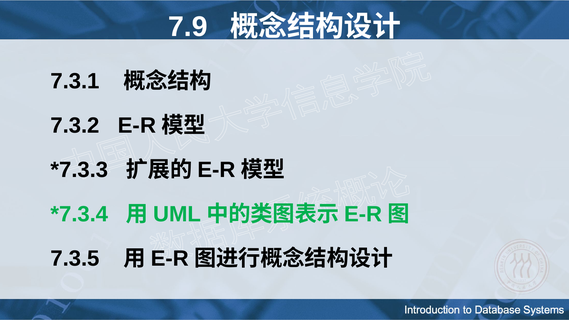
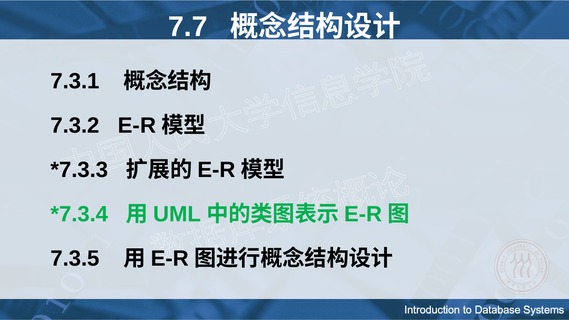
7.9: 7.9 -> 7.7
